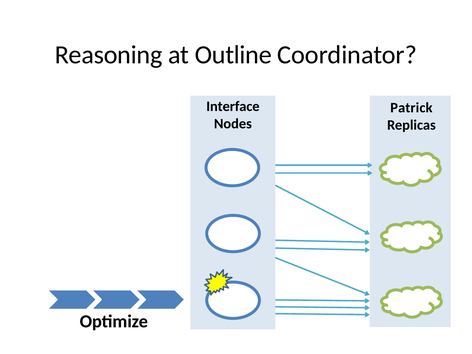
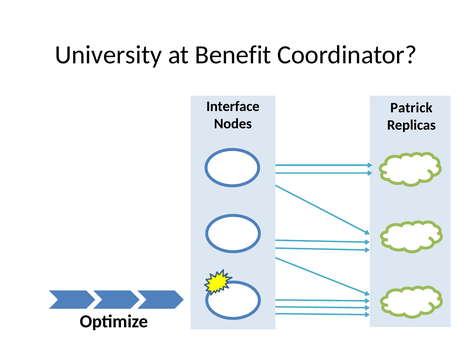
Reasoning: Reasoning -> University
Outline: Outline -> Benefit
